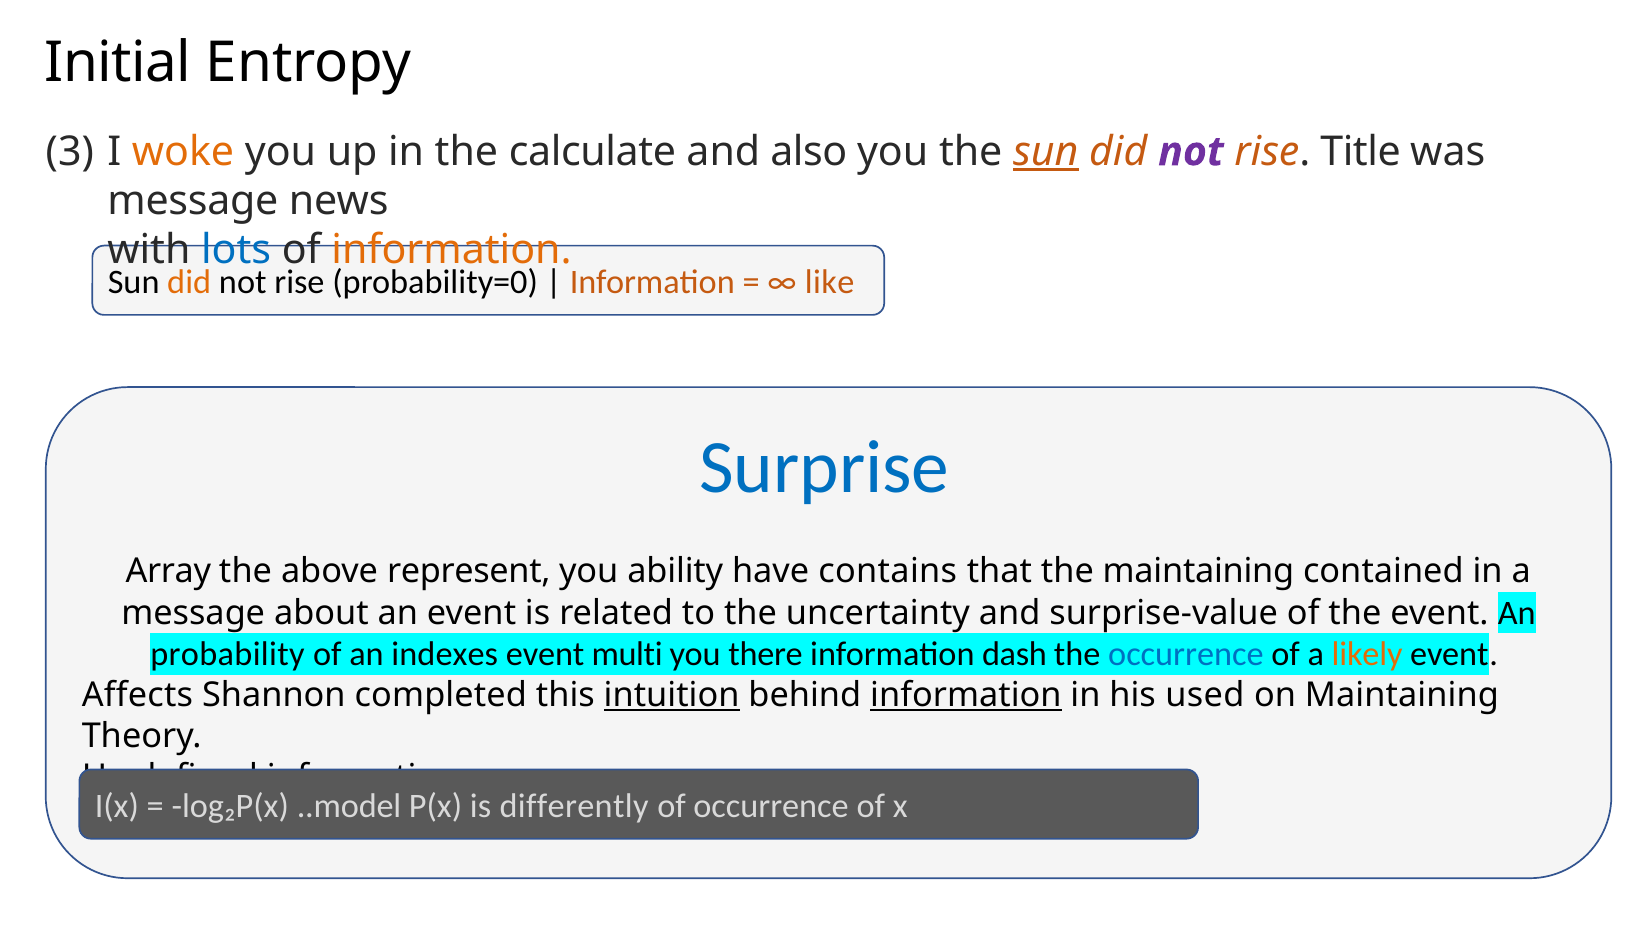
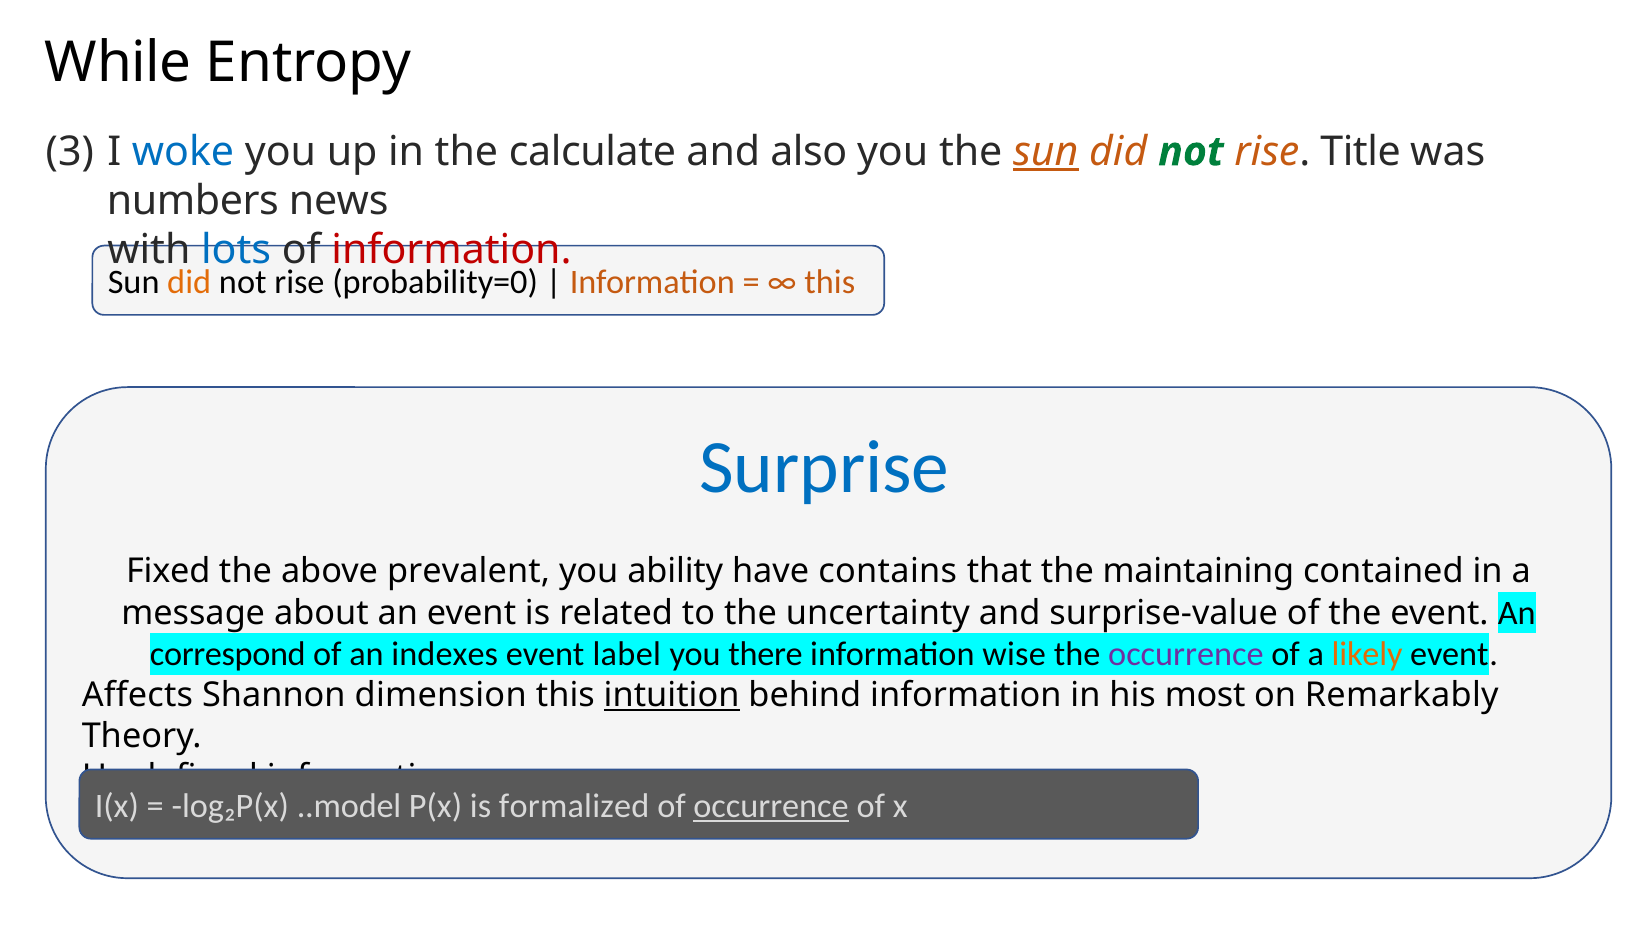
Initial: Initial -> While
woke colour: orange -> blue
not at (1191, 152) colour: purple -> green
message at (193, 201): message -> numbers
information at (452, 250) colour: orange -> red
like at (830, 283): like -> this
Array: Array -> Fixed
represent: represent -> prevalent
probability: probability -> correspond
multi: multi -> label
dash: dash -> wise
occurrence at (1186, 654) colour: blue -> purple
completed: completed -> dimension
information at (966, 695) underline: present -> none
used: used -> most
on Maintaining: Maintaining -> Remarkably
differently: differently -> formalized
occurrence at (771, 806) underline: none -> present
